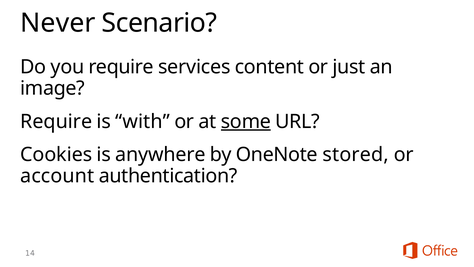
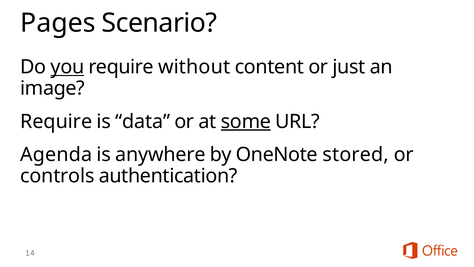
Never: Never -> Pages
you underline: none -> present
services: services -> without
with: with -> data
Cookies: Cookies -> Agenda
account: account -> controls
